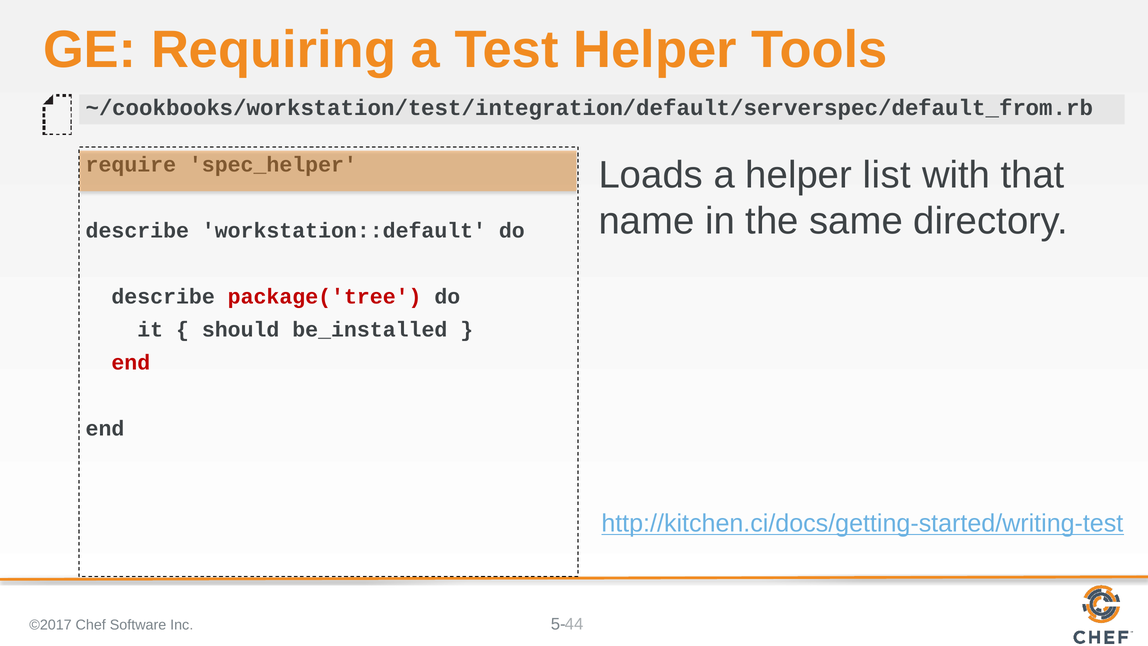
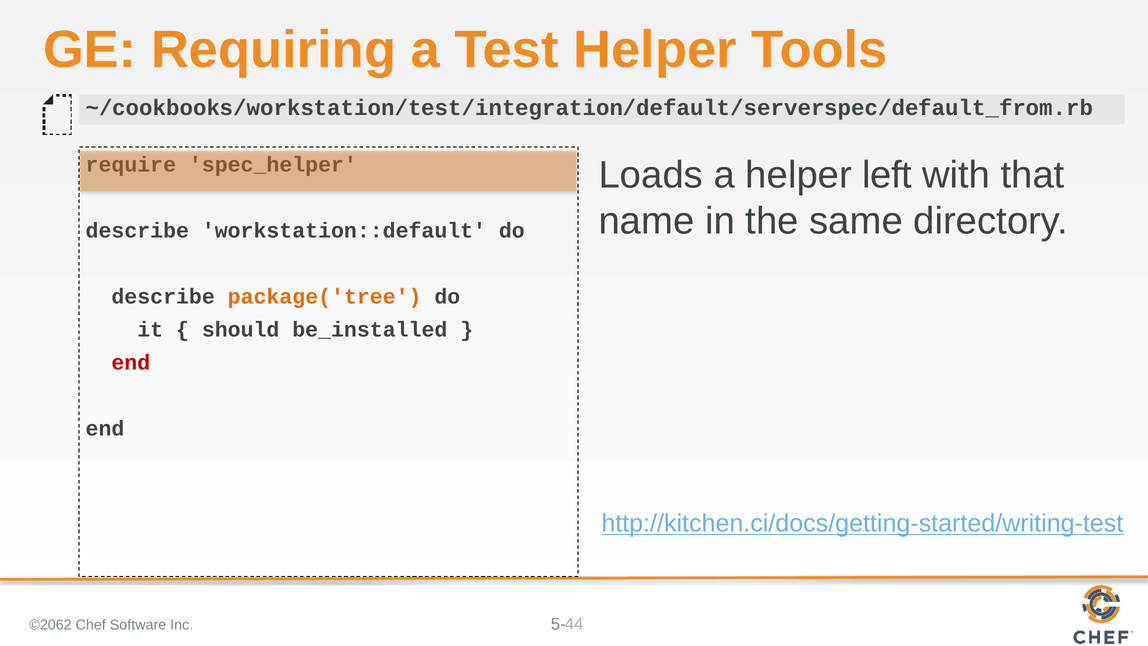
list: list -> left
package('tree colour: red -> orange
©2017: ©2017 -> ©2062
